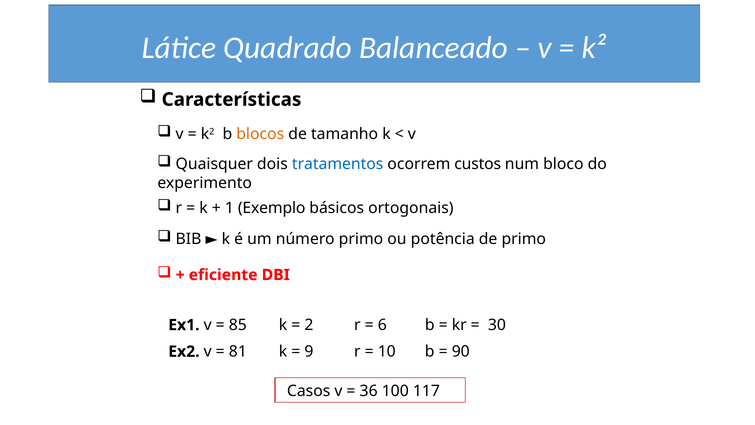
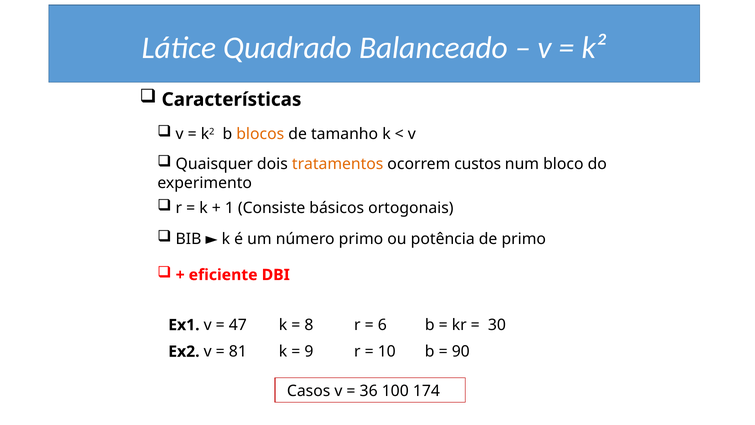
tratamentos colour: blue -> orange
Exemplo: Exemplo -> Consiste
85: 85 -> 47
2: 2 -> 8
117: 117 -> 174
